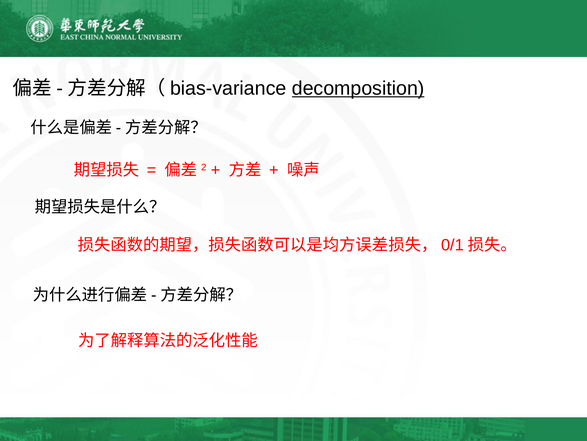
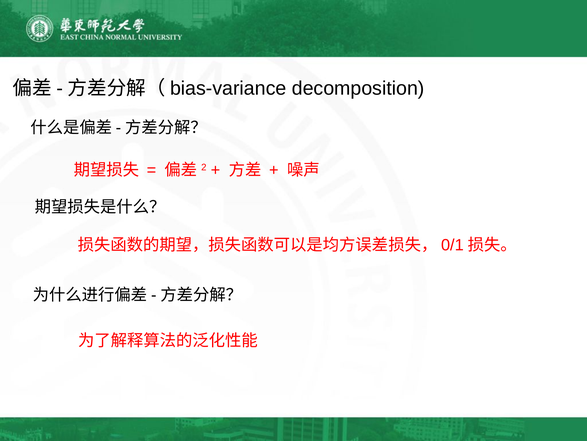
decomposition underline: present -> none
